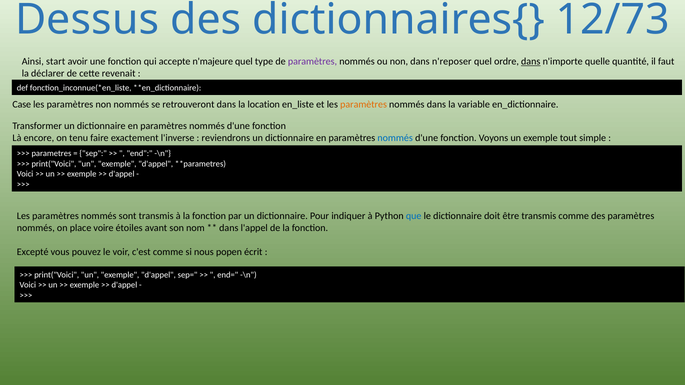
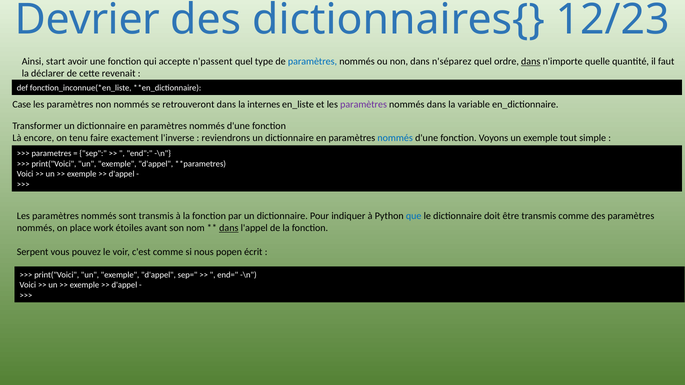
Dessus: Dessus -> Devrier
12/73: 12/73 -> 12/23
n'majeure: n'majeure -> n'passent
paramètres at (312, 61) colour: purple -> blue
n'reposer: n'reposer -> n'séparez
location: location -> internes
paramètres at (364, 105) colour: orange -> purple
voire: voire -> work
dans at (229, 228) underline: none -> present
Excepté: Excepté -> Serpent
